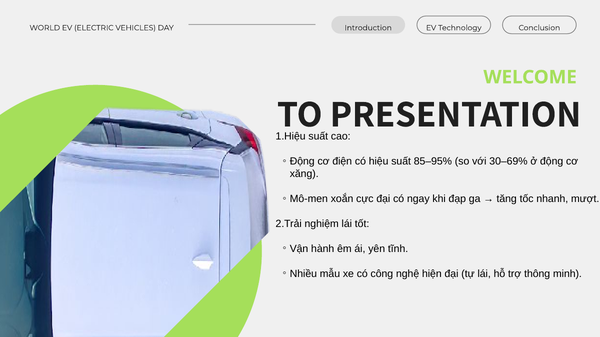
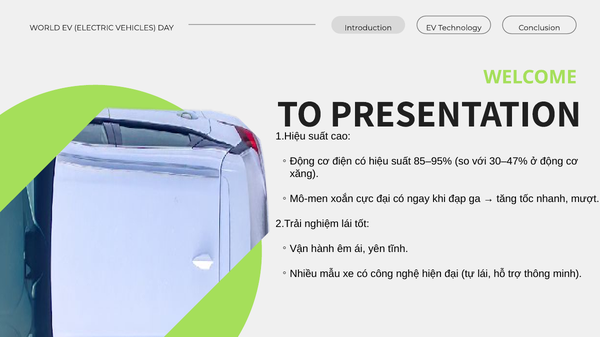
30–69%: 30–69% -> 30–47%
